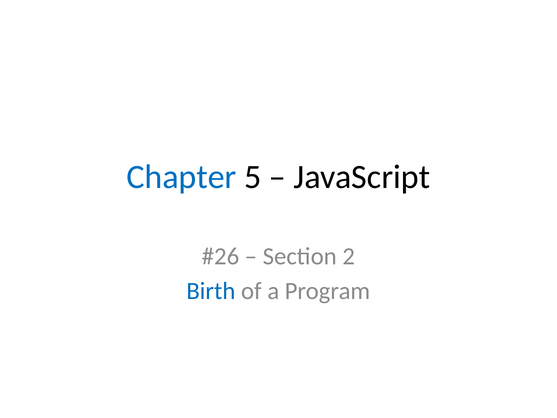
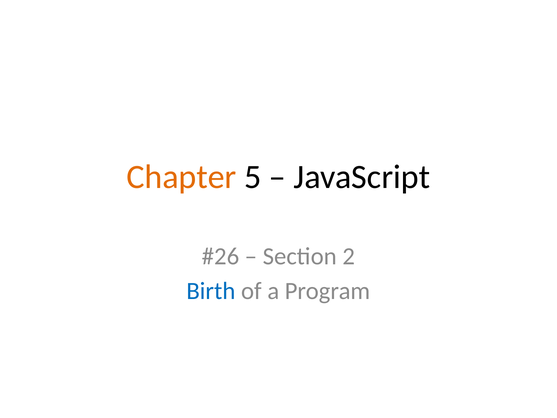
Chapter colour: blue -> orange
